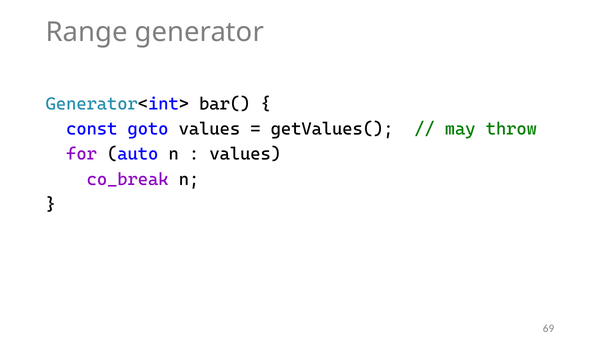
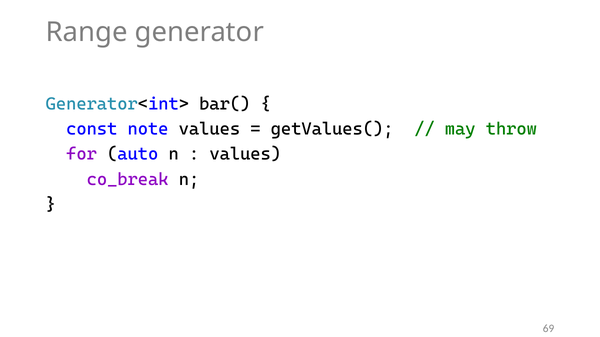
goto: goto -> note
